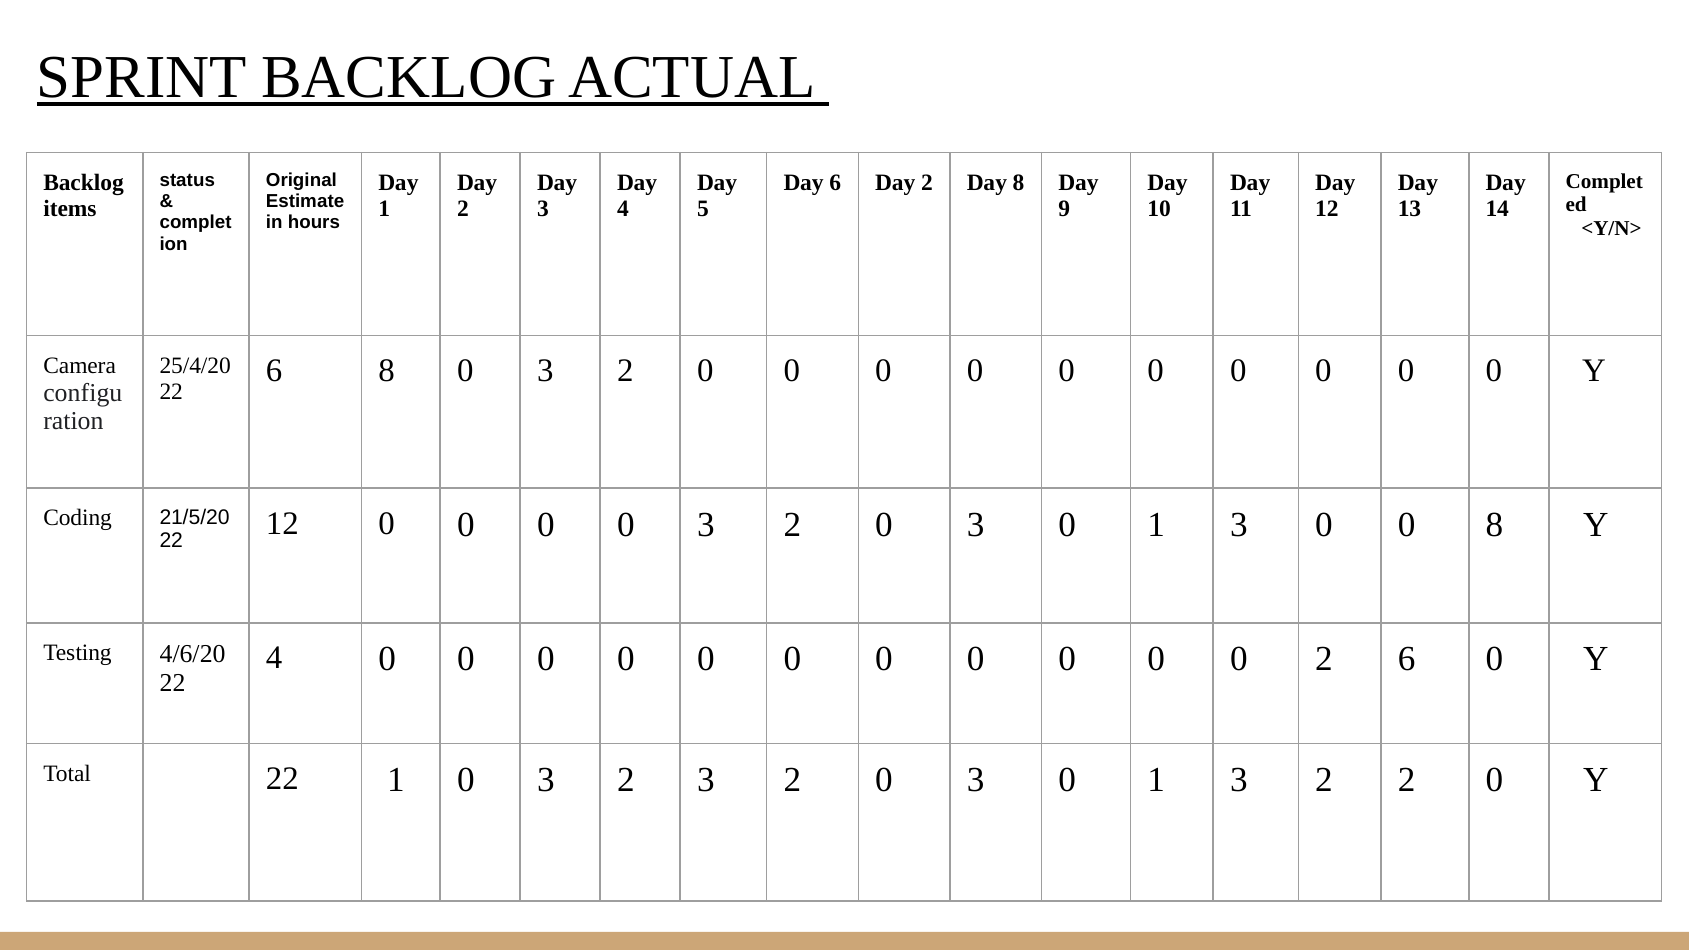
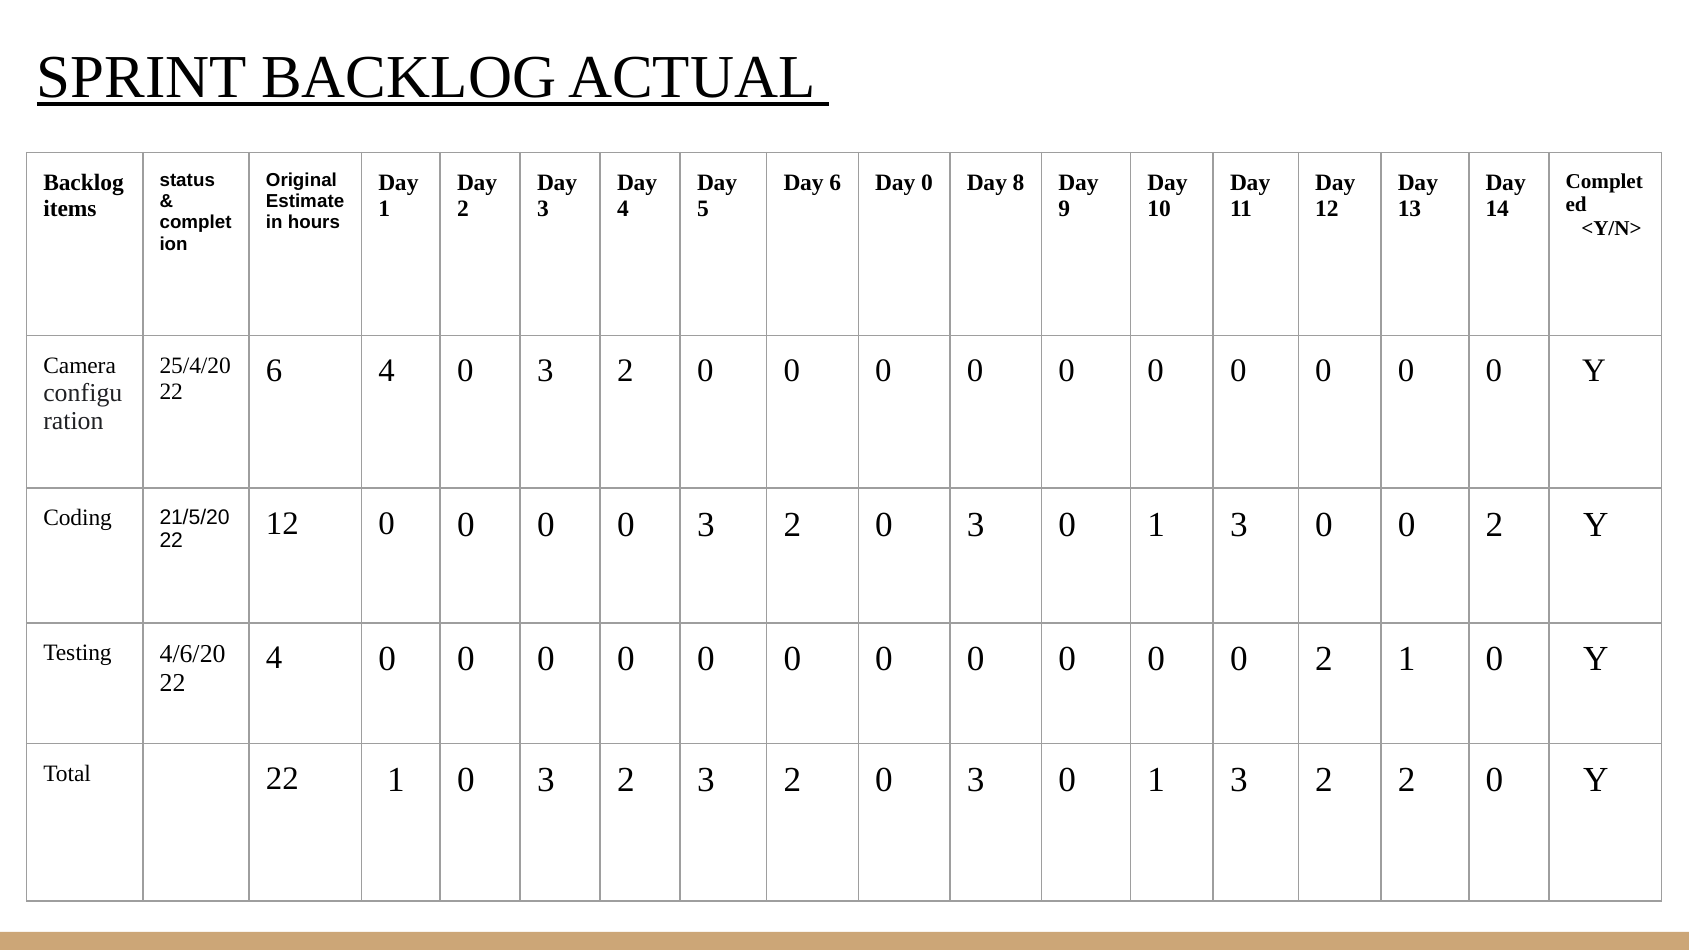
6 Day 2: 2 -> 0
6 8: 8 -> 4
3 0 0 8: 8 -> 2
2 6: 6 -> 1
